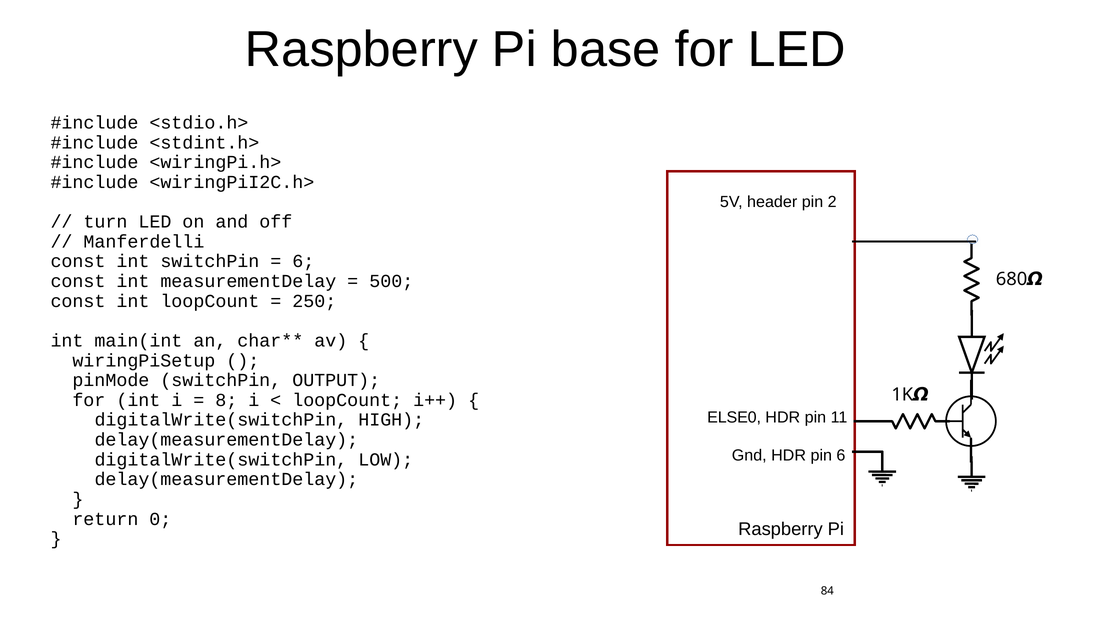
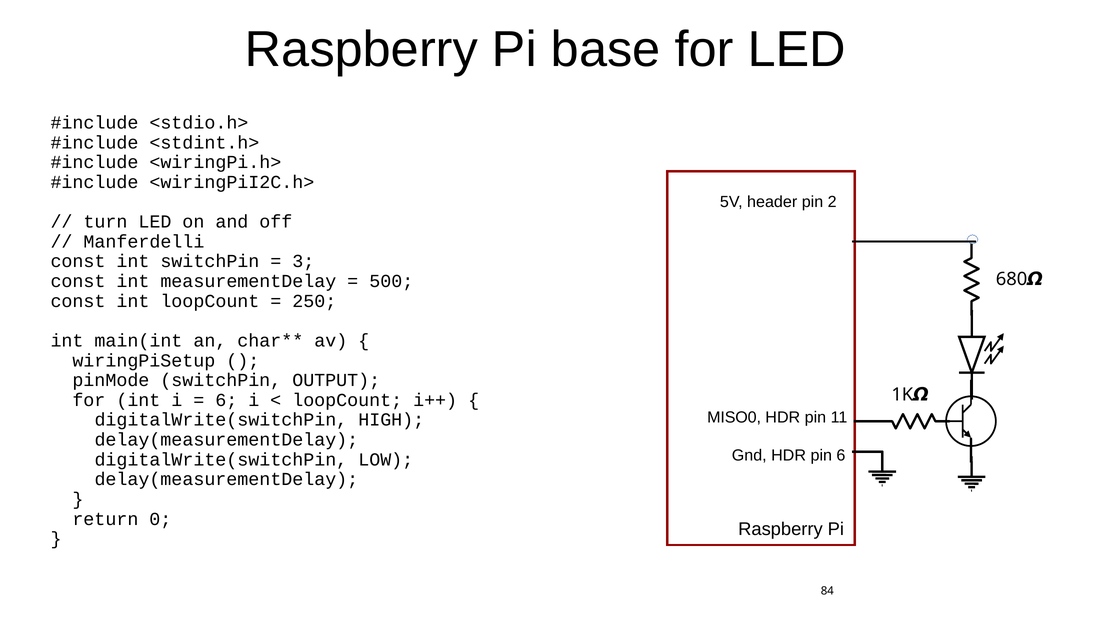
6 at (303, 262): 6 -> 3
8 at (226, 400): 8 -> 6
ELSE0: ELSE0 -> MISO0
